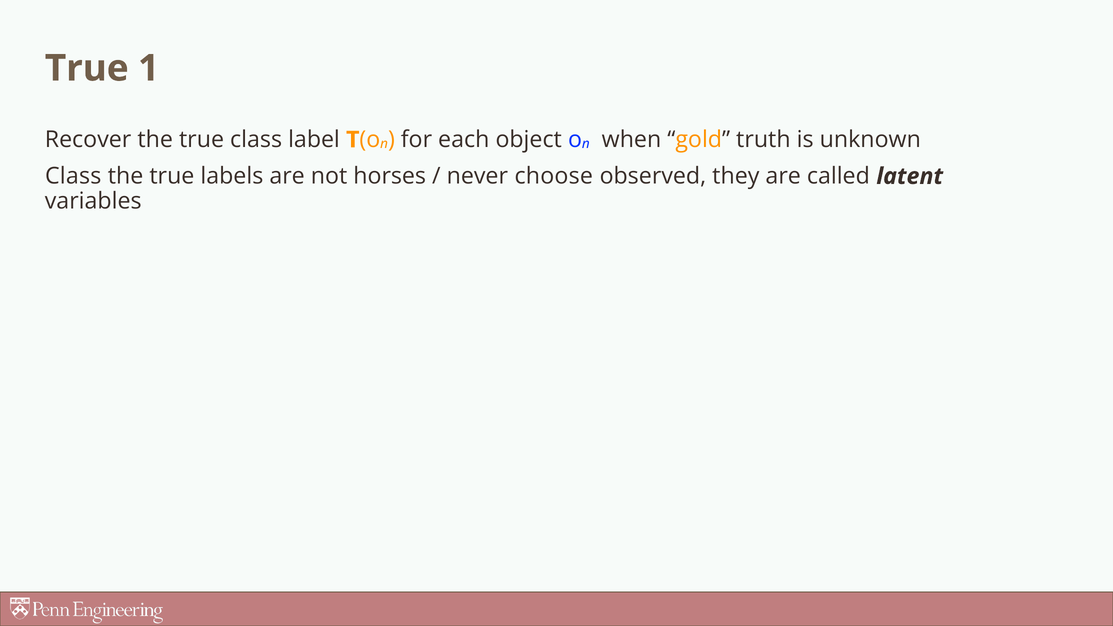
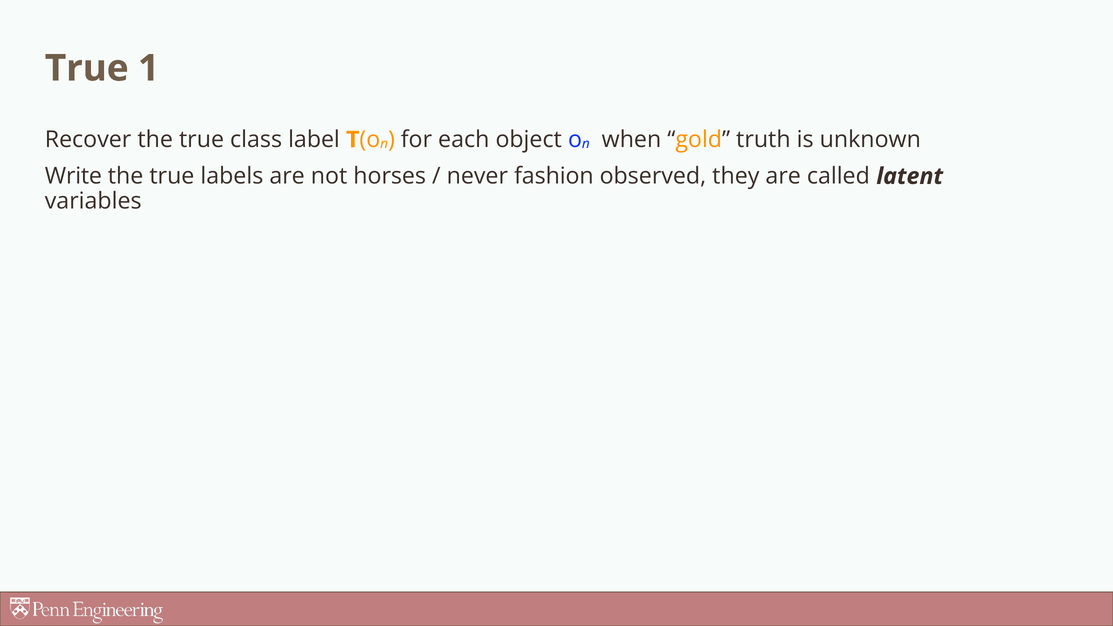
Class at (73, 176): Class -> Write
choose: choose -> fashion
